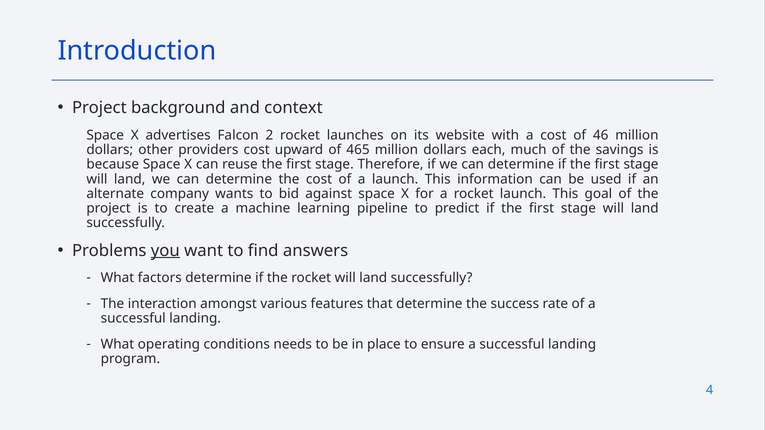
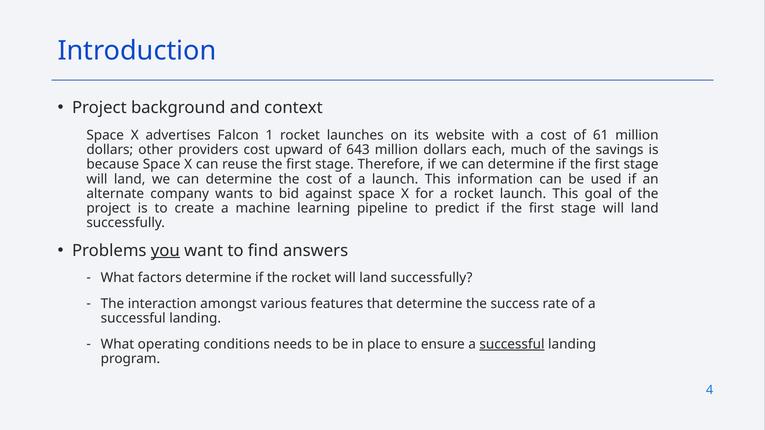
2: 2 -> 1
46: 46 -> 61
465: 465 -> 643
successful at (512, 344) underline: none -> present
